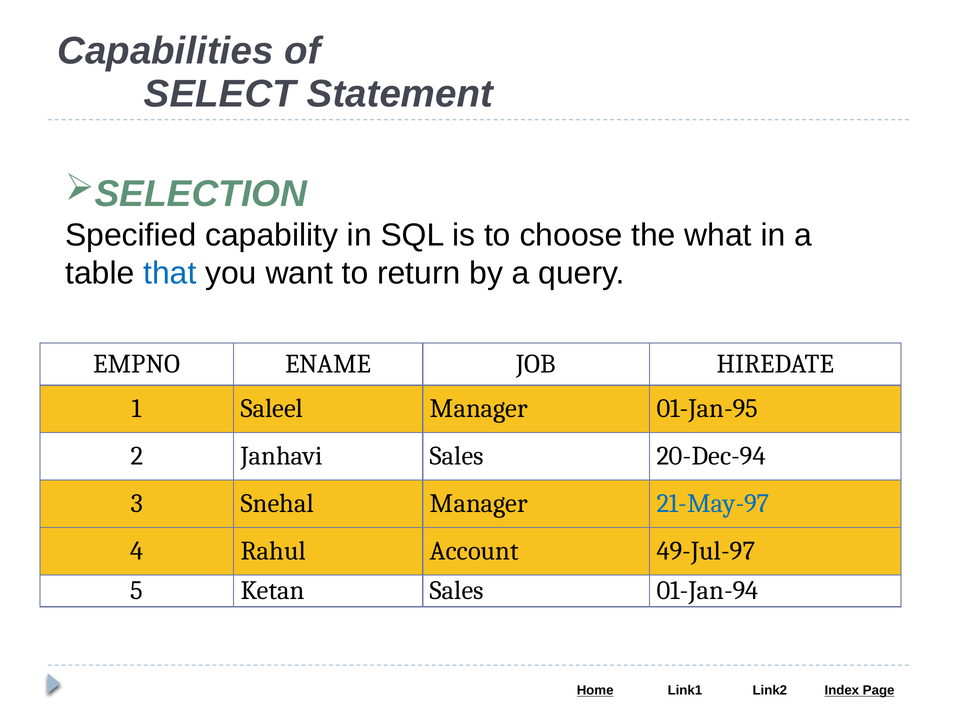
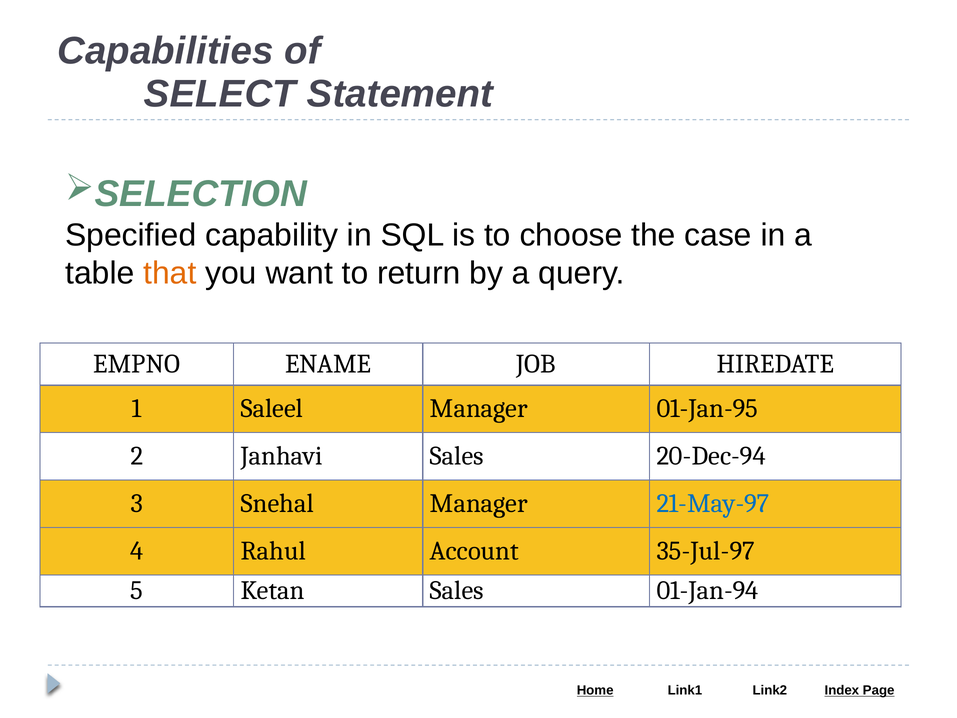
what: what -> case
that colour: blue -> orange
49-Jul-97: 49-Jul-97 -> 35-Jul-97
